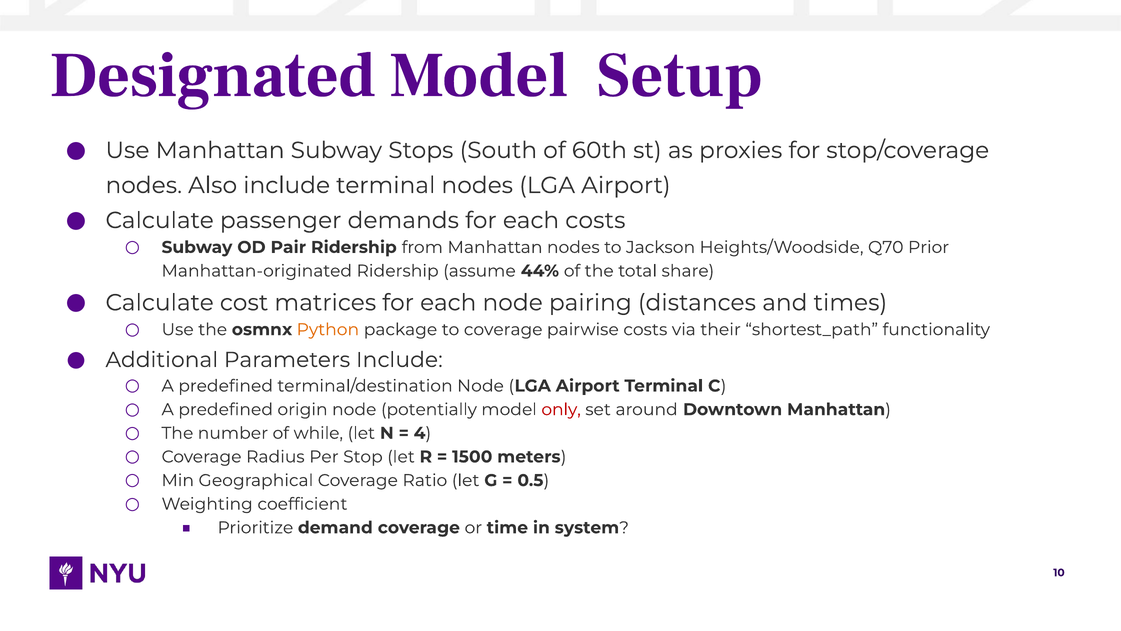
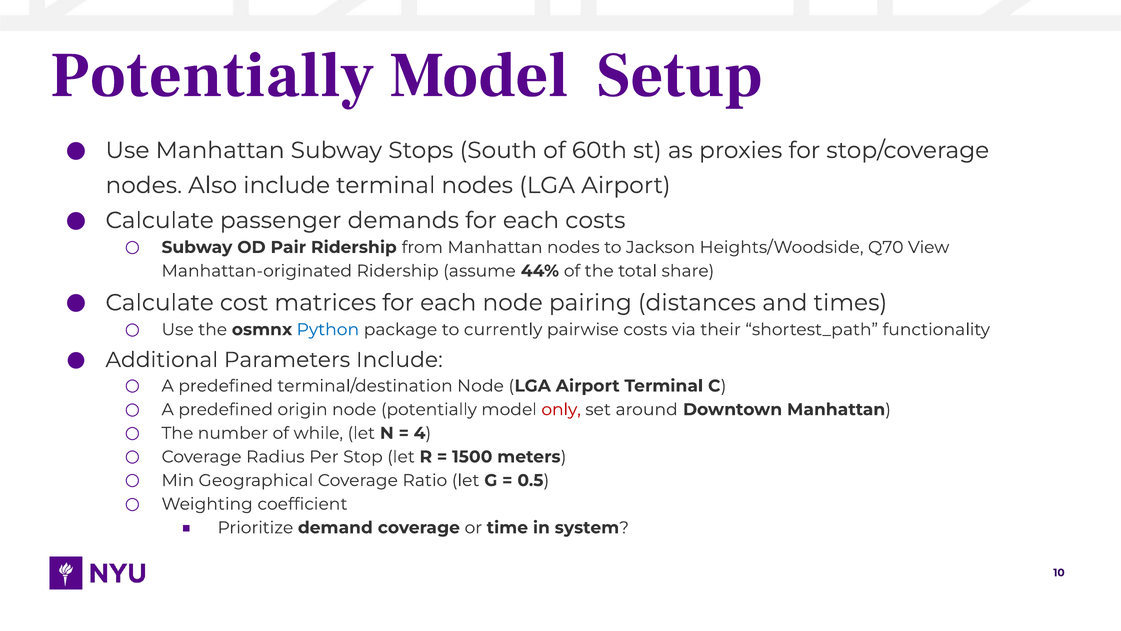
Designated at (213, 75): Designated -> Potentially
Prior: Prior -> View
Python colour: orange -> blue
to coverage: coverage -> currently
